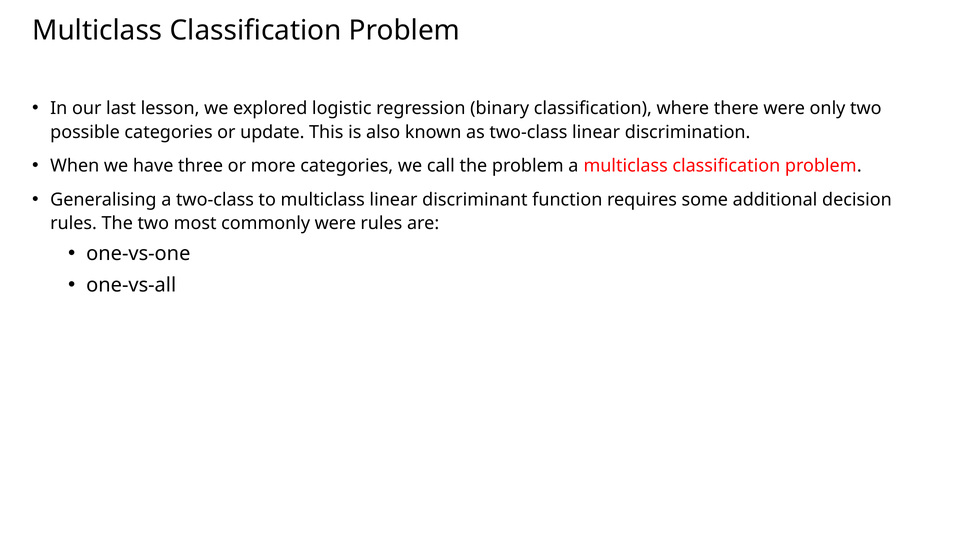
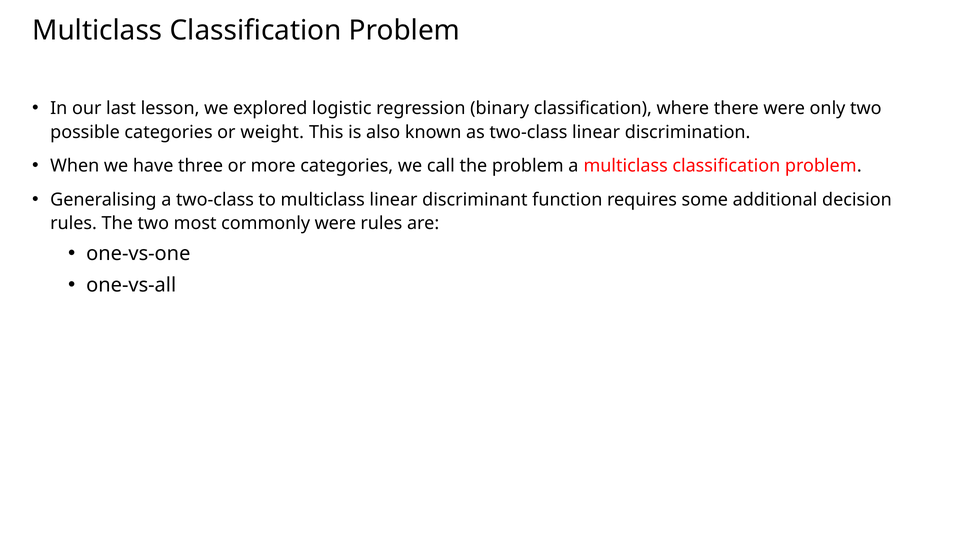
update: update -> weight
